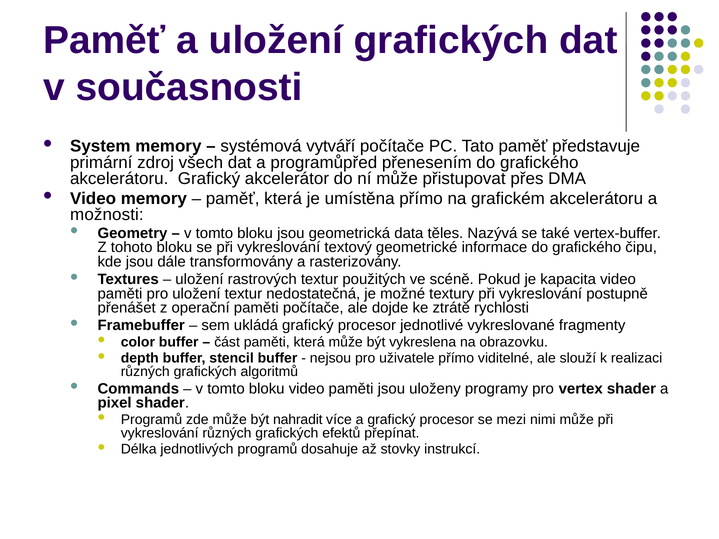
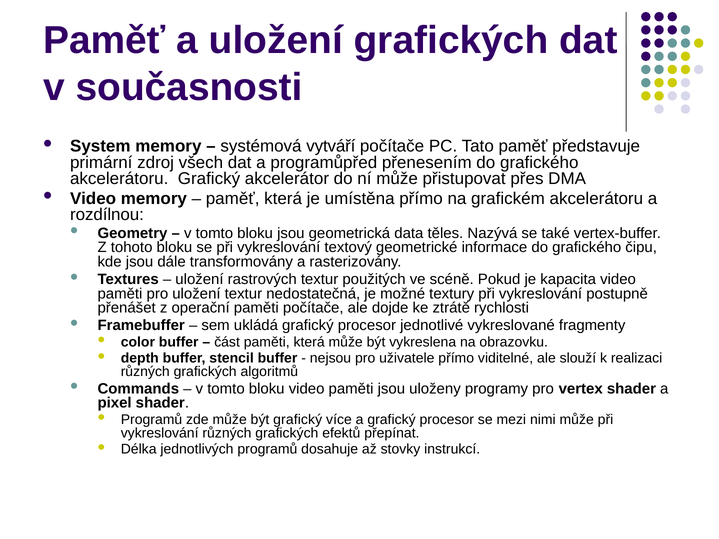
možnosti: možnosti -> rozdílnou
být nahradit: nahradit -> grafický
